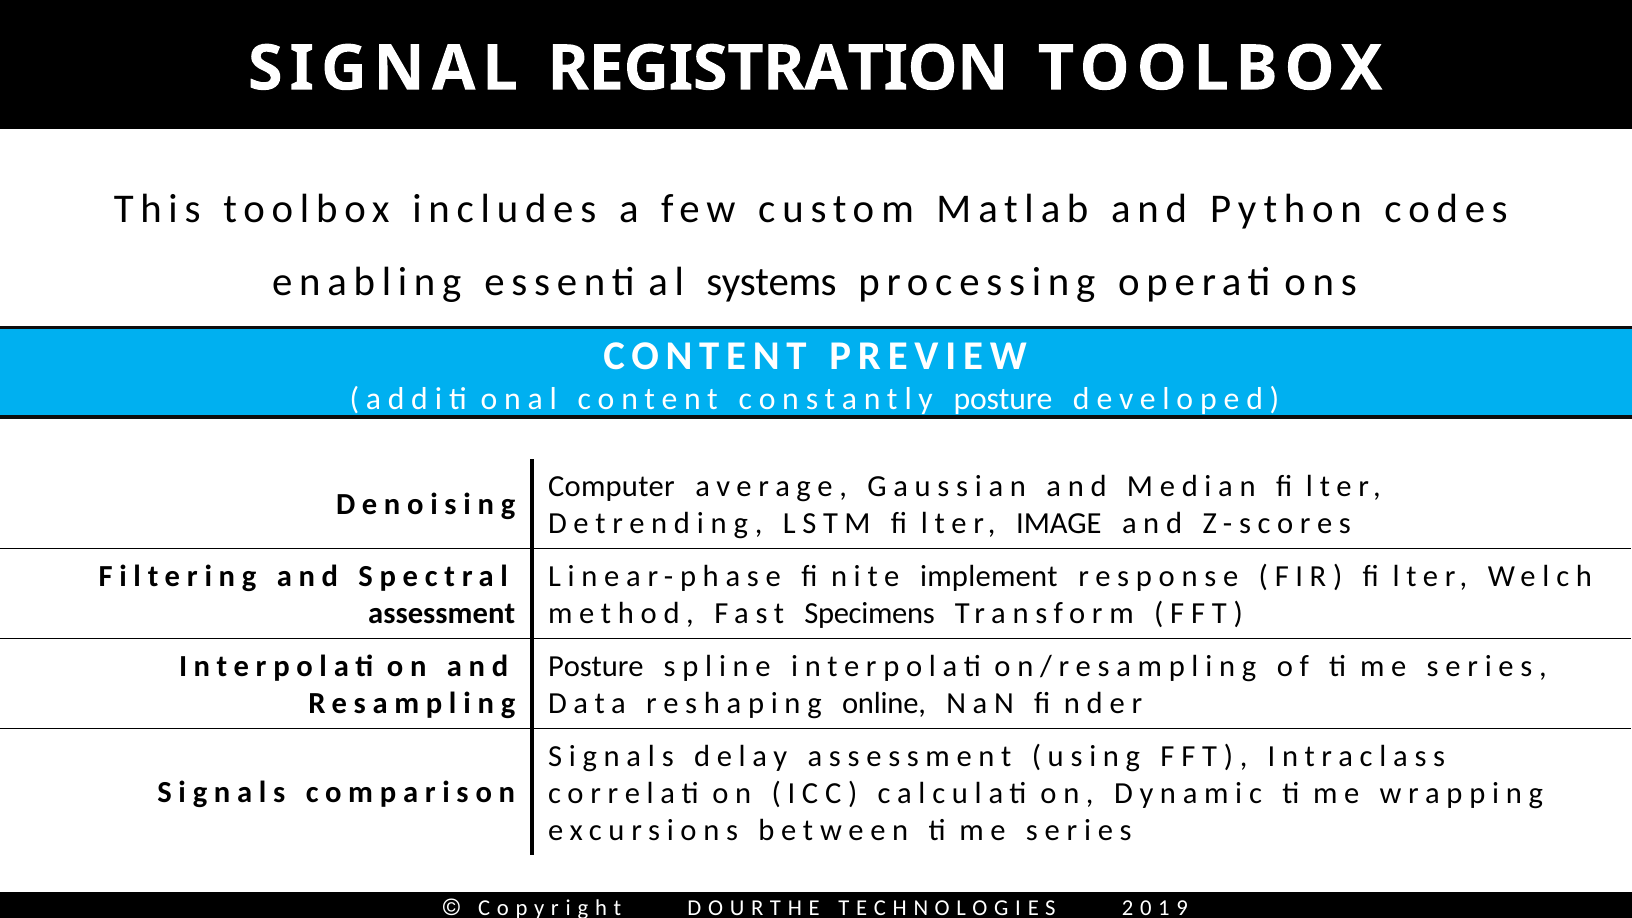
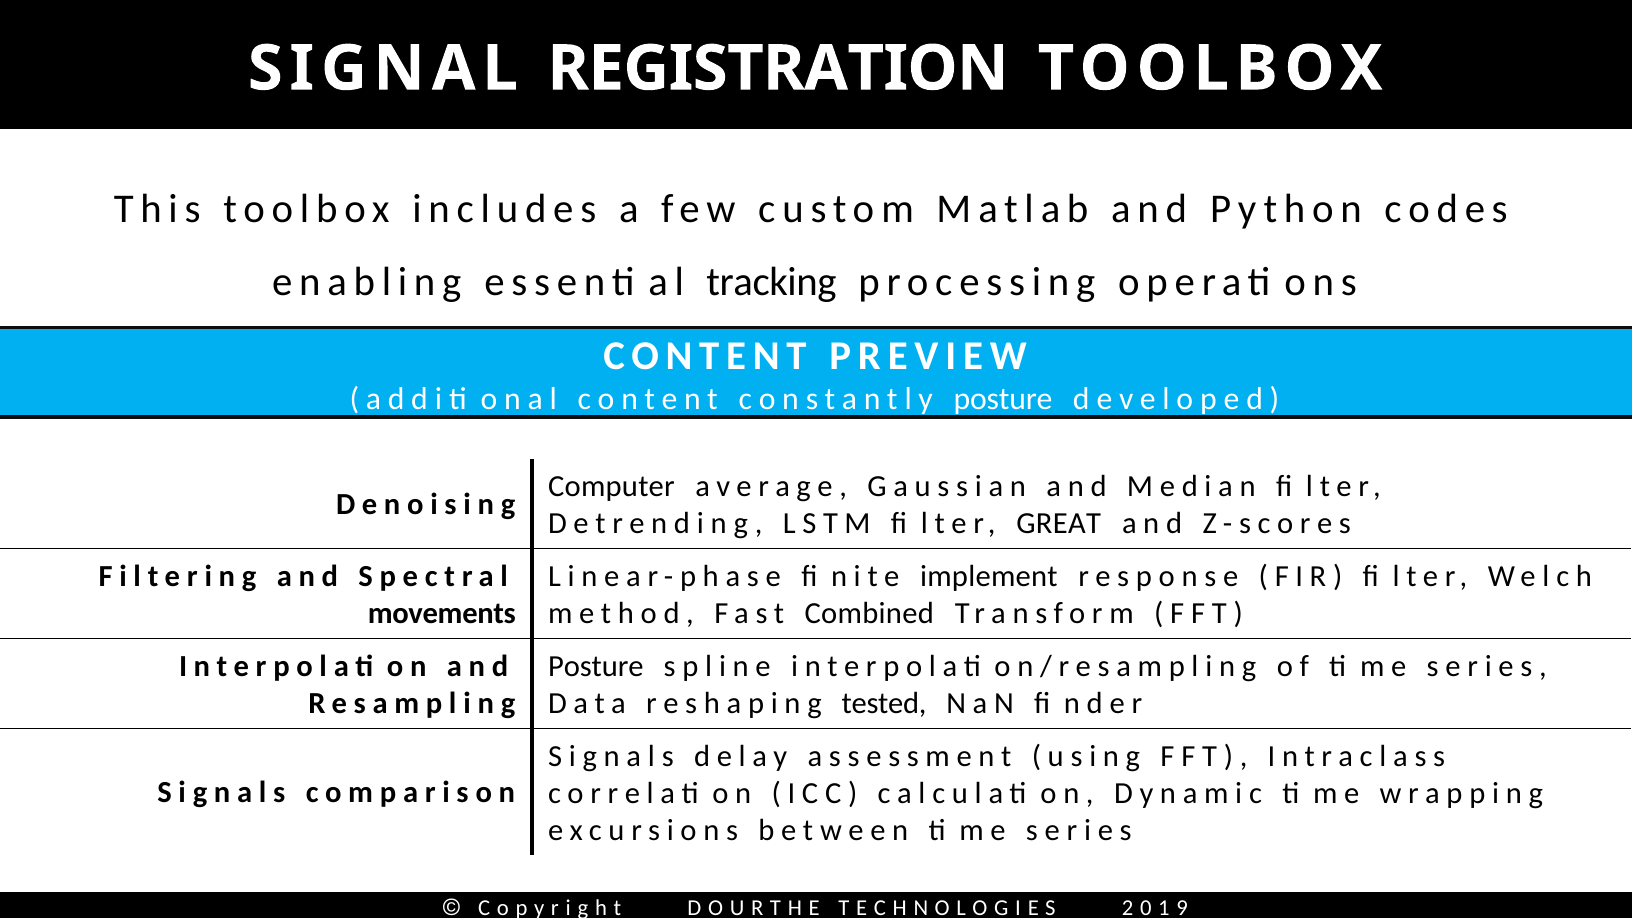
systems: systems -> tracking
IMAGE: IMAGE -> GREAT
assessment at (442, 613): assessment -> movements
Specimens: Specimens -> Combined
online: online -> tested
